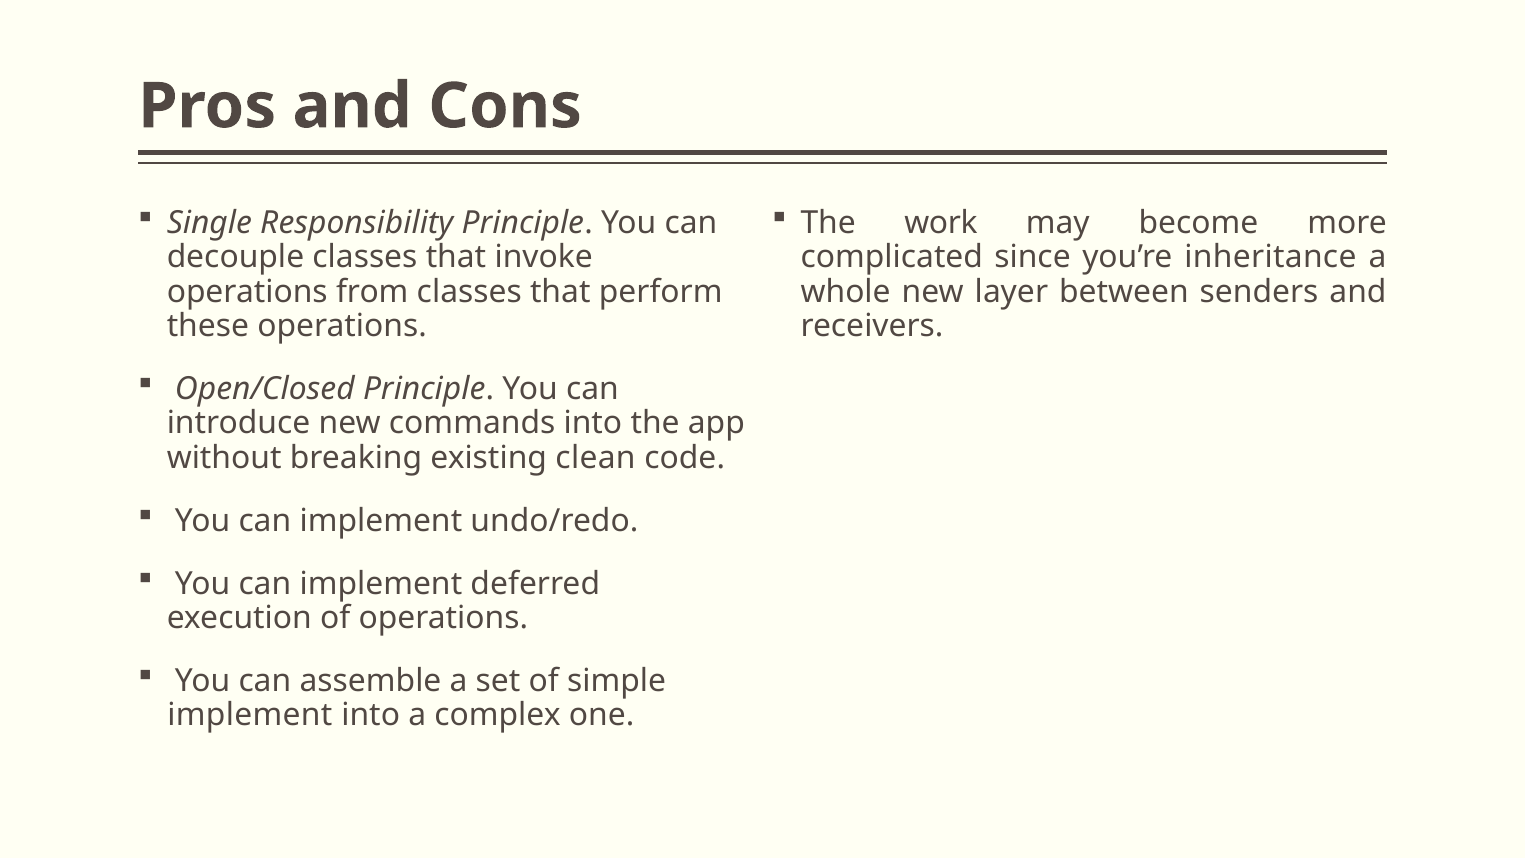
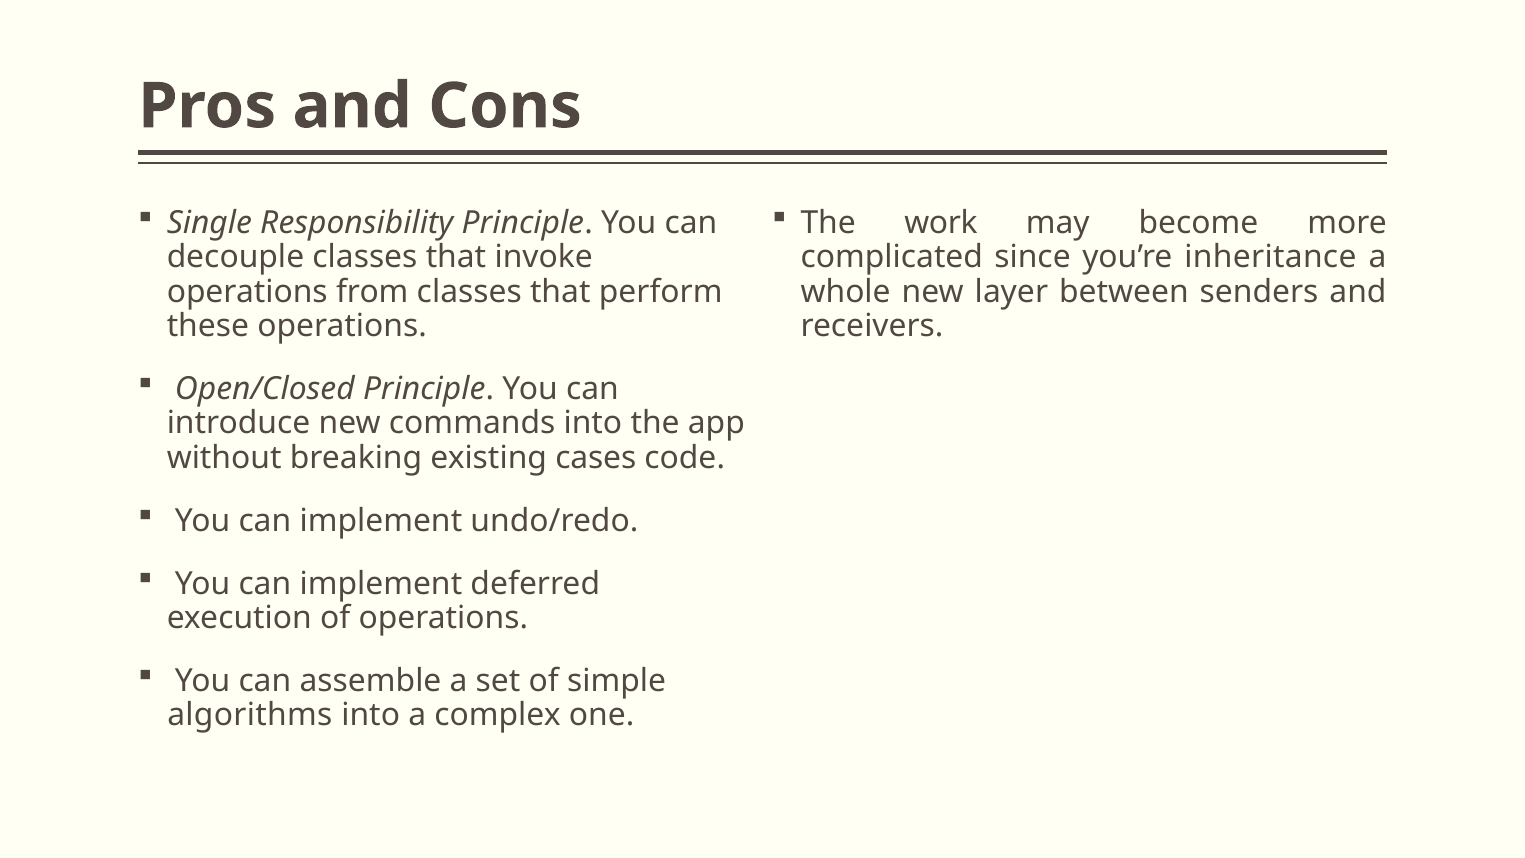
clean: clean -> cases
implement at (250, 715): implement -> algorithms
